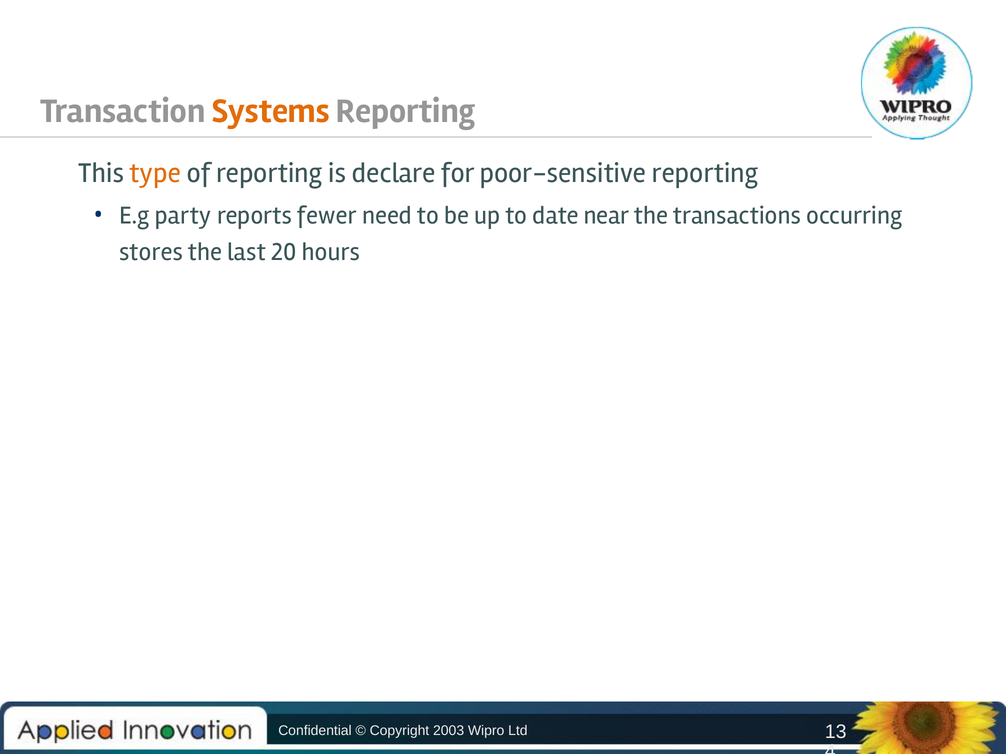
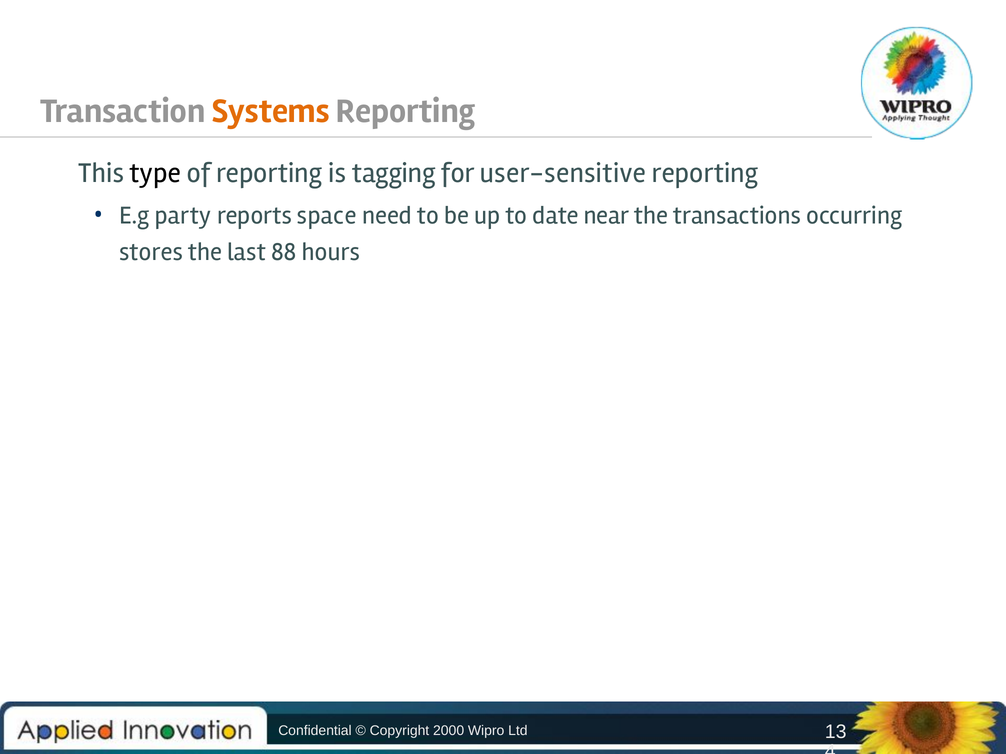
type colour: orange -> black
declare: declare -> tagging
poor-sensitive: poor-sensitive -> user-sensitive
fewer: fewer -> space
20: 20 -> 88
2003: 2003 -> 2000
